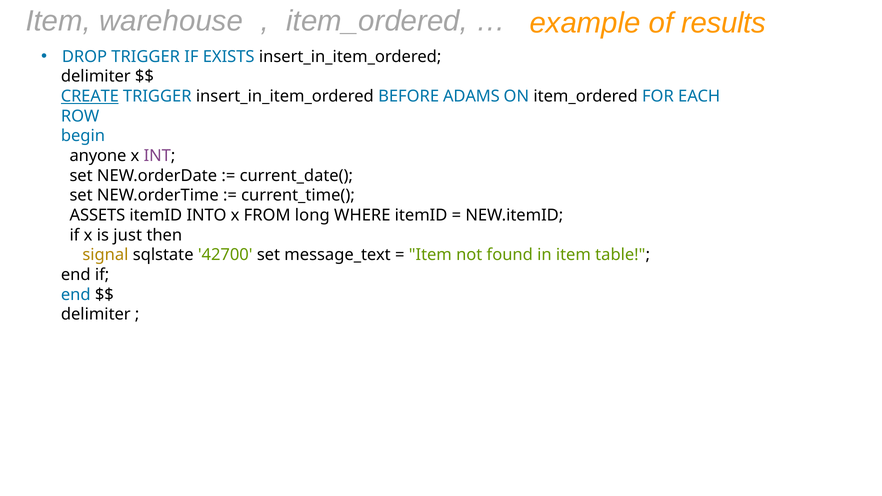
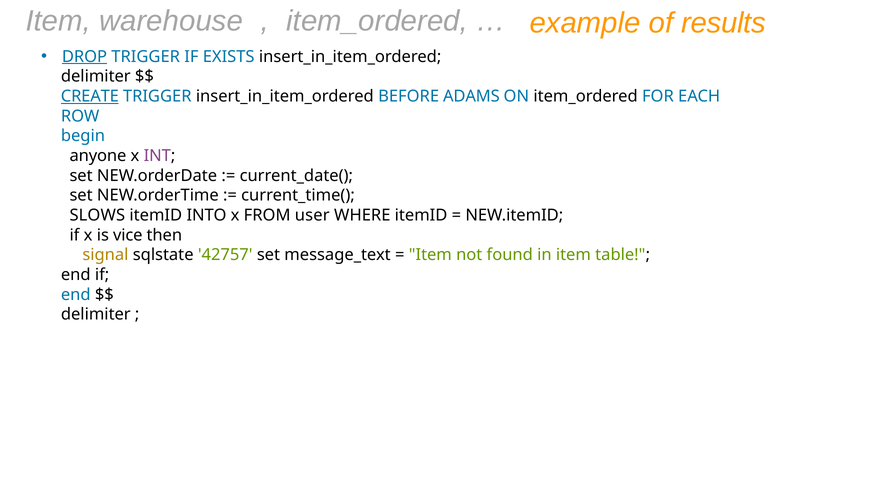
DROP underline: none -> present
ASSETS: ASSETS -> SLOWS
long: long -> user
just: just -> vice
42700: 42700 -> 42757
